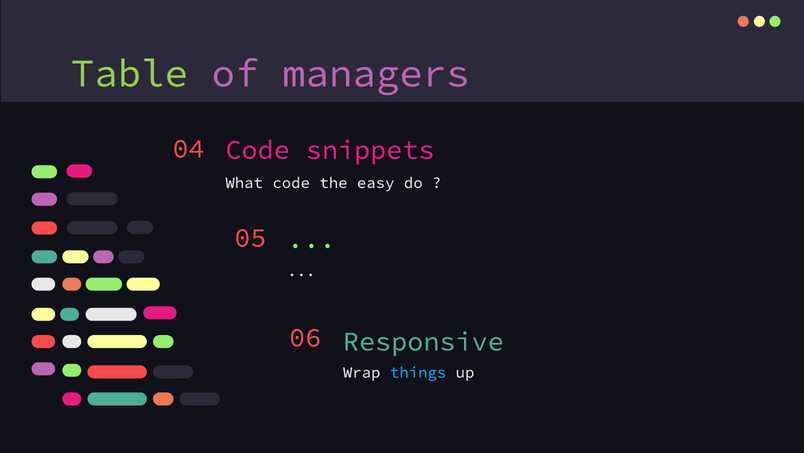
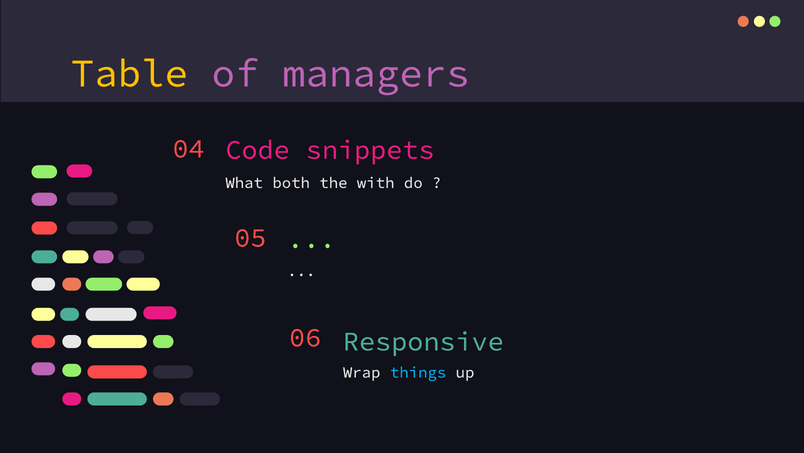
Table colour: light green -> yellow
What code: code -> both
easy: easy -> with
